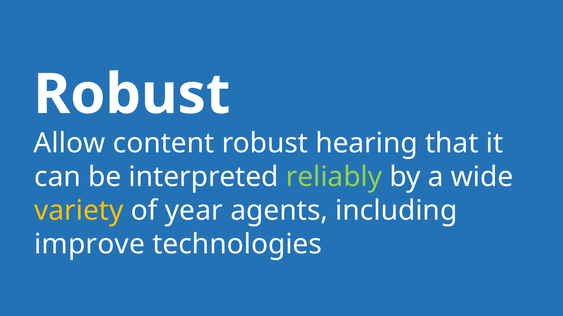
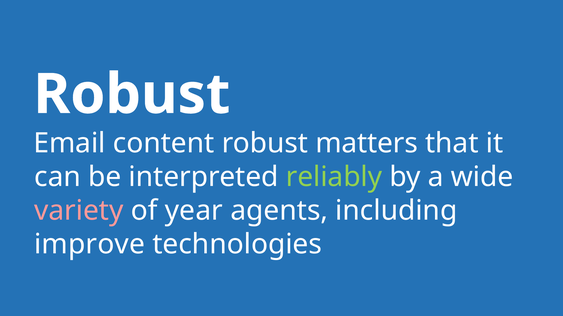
Allow: Allow -> Email
hearing: hearing -> matters
variety colour: yellow -> pink
